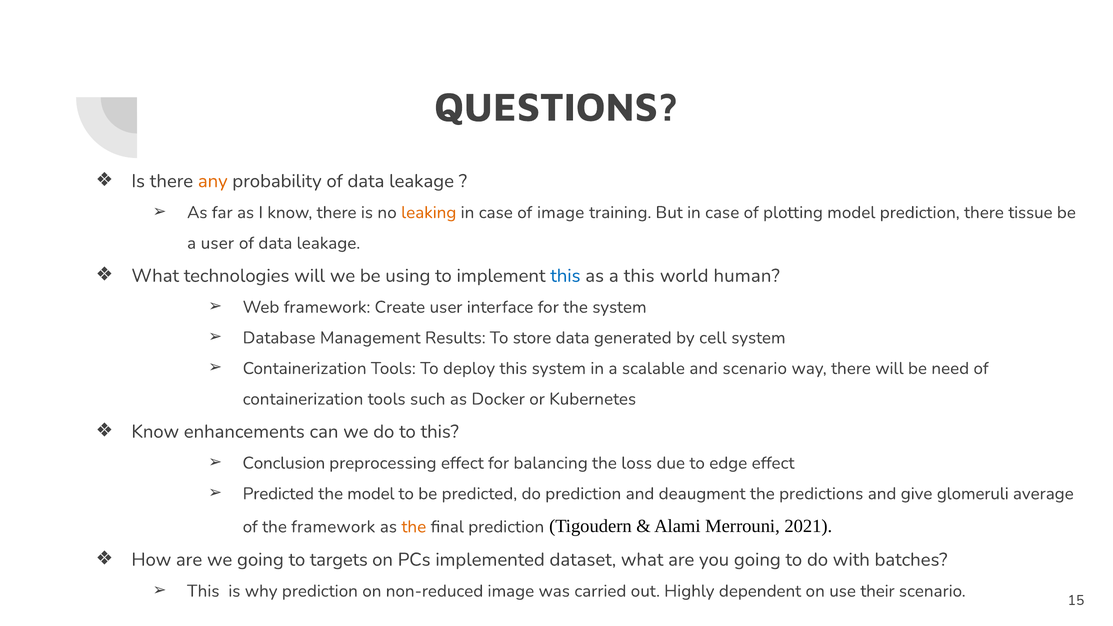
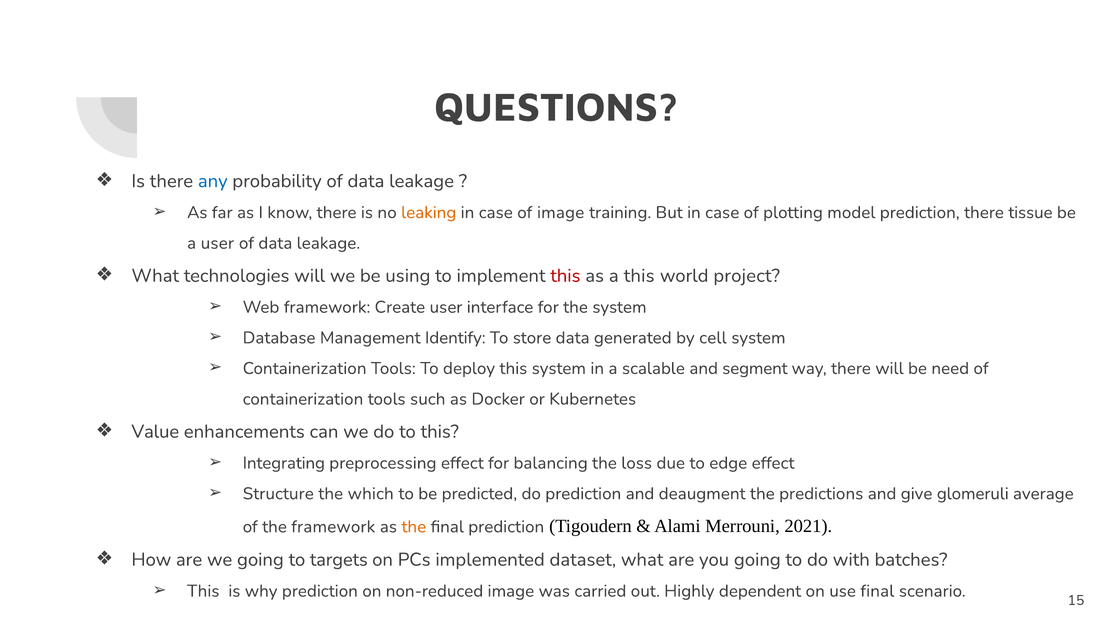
any colour: orange -> blue
this at (565, 276) colour: blue -> red
human: human -> project
Results: Results -> Identify
and scenario: scenario -> segment
Know at (155, 432): Know -> Value
Conclusion: Conclusion -> Integrating
Predicted at (278, 494): Predicted -> Structure
the model: model -> which
use their: their -> final
